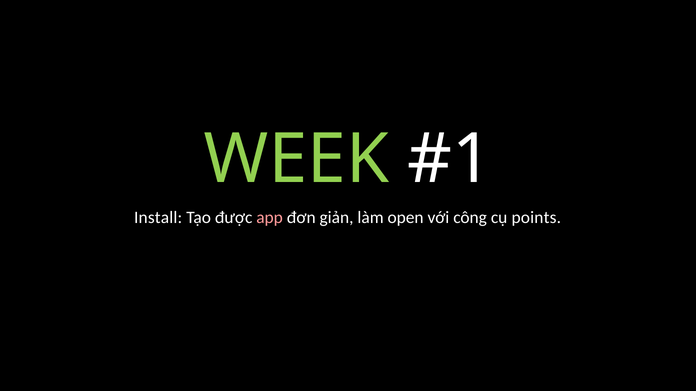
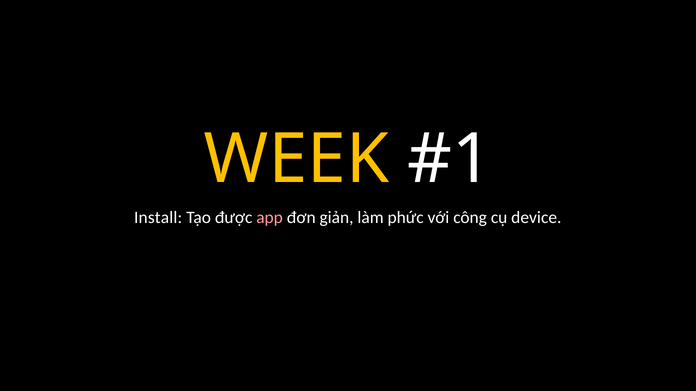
WEEK colour: light green -> yellow
open: open -> phức
points: points -> device
